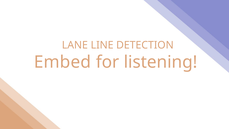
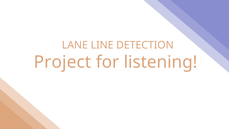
Embed: Embed -> Project
